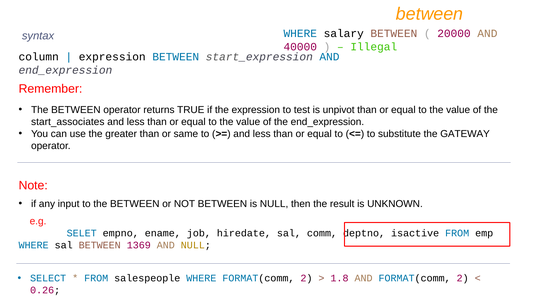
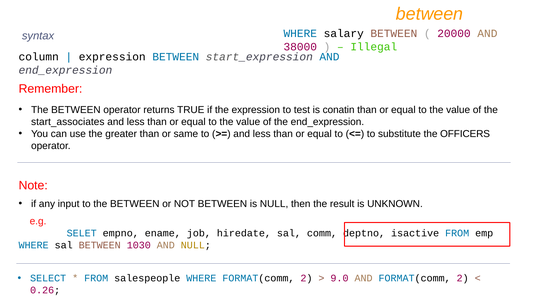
40000: 40000 -> 38000
unpivot: unpivot -> conatin
GATEWAY: GATEWAY -> OFFICERS
1369: 1369 -> 1030
1.8: 1.8 -> 9.0
